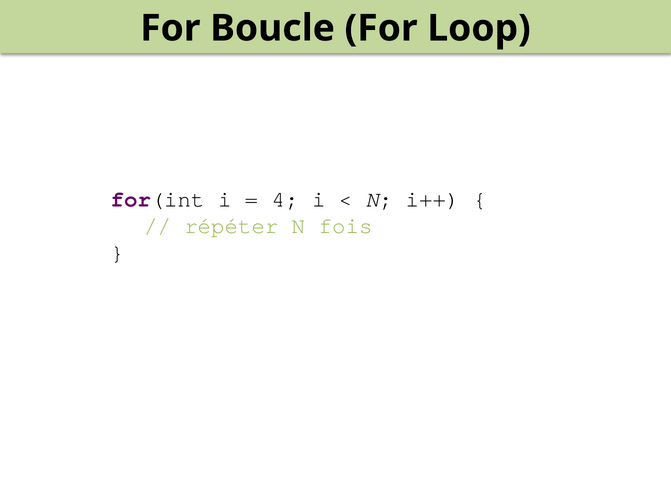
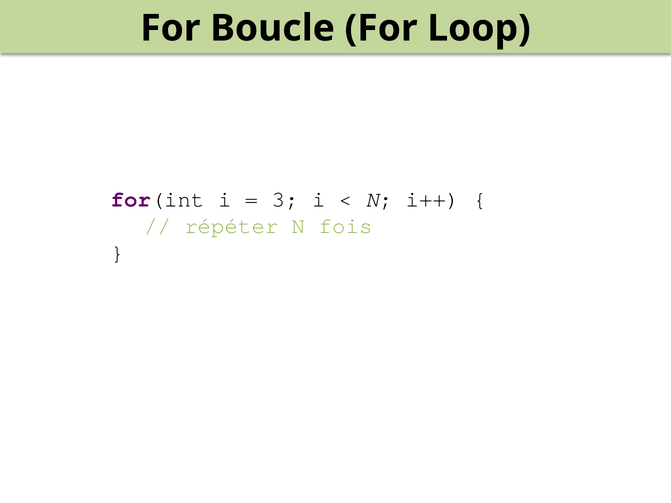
4: 4 -> 3
